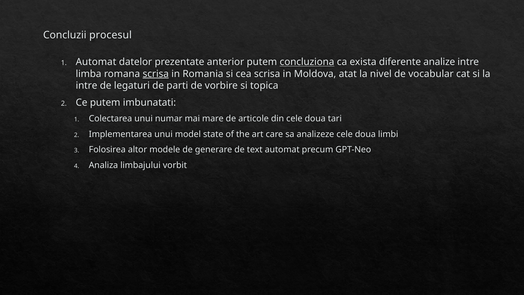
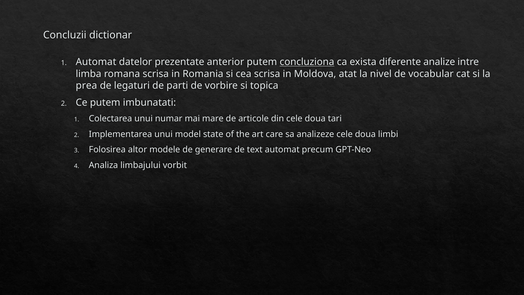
procesul: procesul -> dictionar
scrisa at (156, 74) underline: present -> none
intre at (87, 85): intre -> prea
